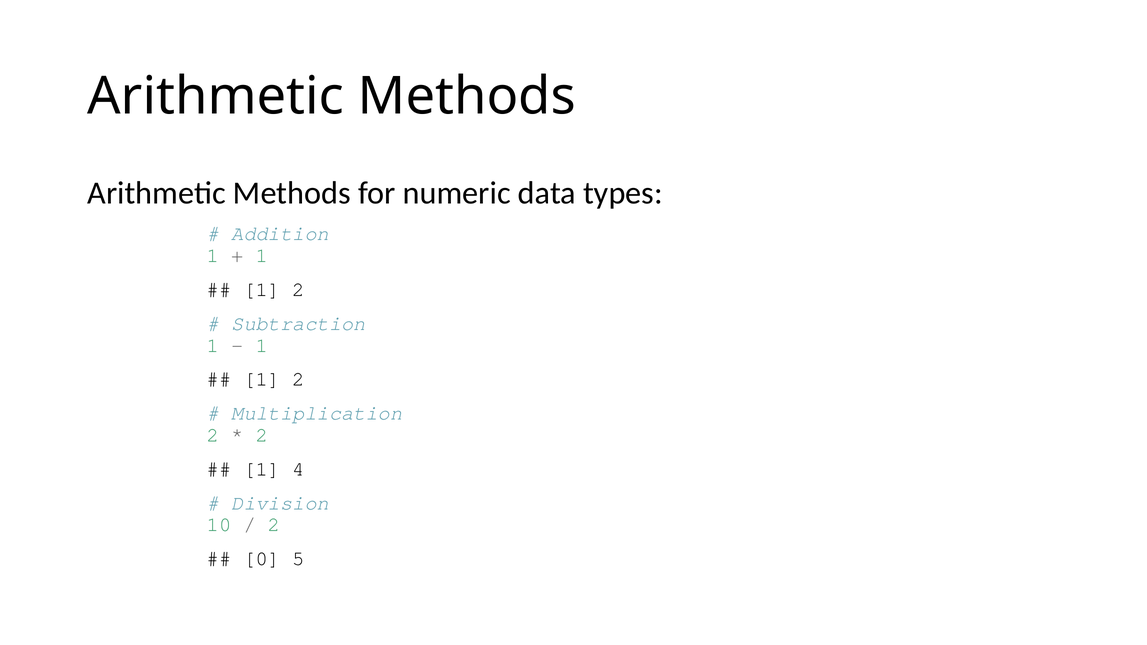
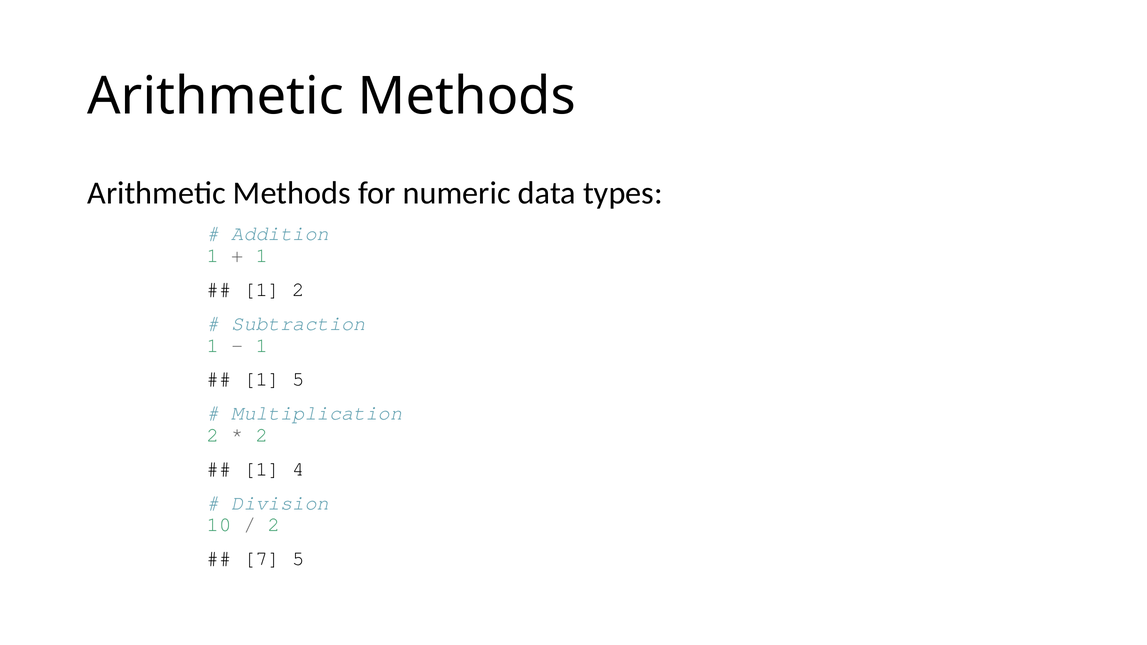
2 at (298, 379): 2 -> 5
0: 0 -> 7
